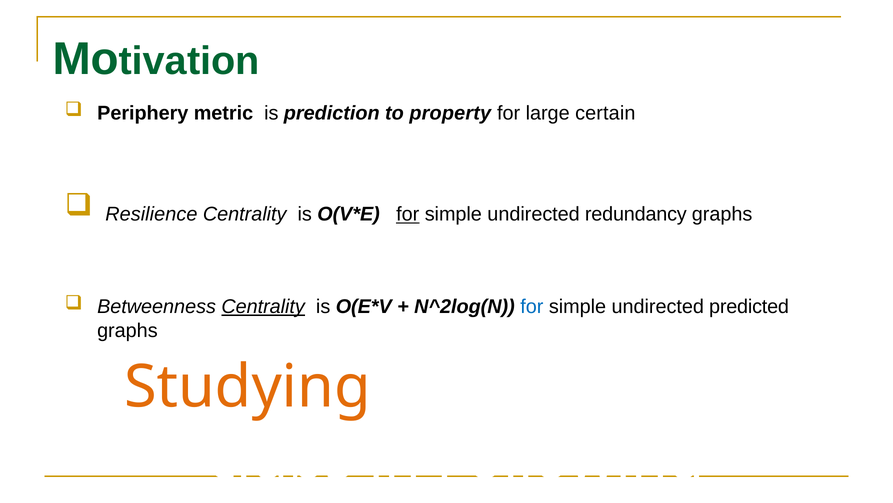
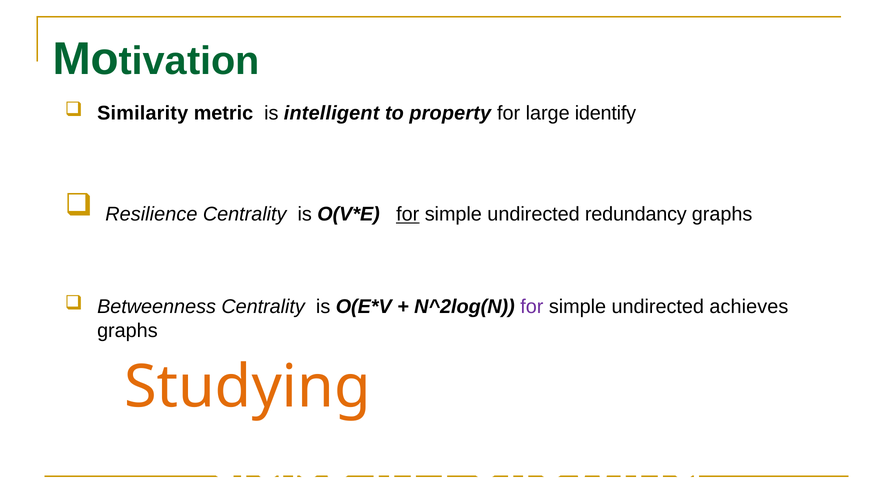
Periphery: Periphery -> Similarity
prediction: prediction -> intelligent
certain: certain -> identify
Centrality at (263, 306) underline: present -> none
for at (532, 306) colour: blue -> purple
predicted: predicted -> achieves
